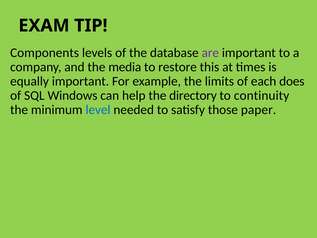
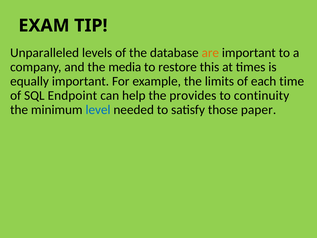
Components: Components -> Unparalleled
are colour: purple -> orange
does: does -> time
Windows: Windows -> Endpoint
directory: directory -> provides
